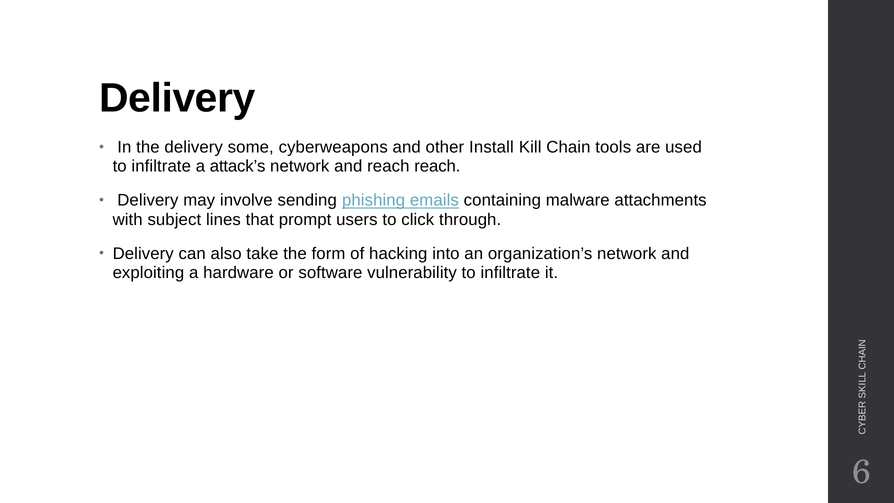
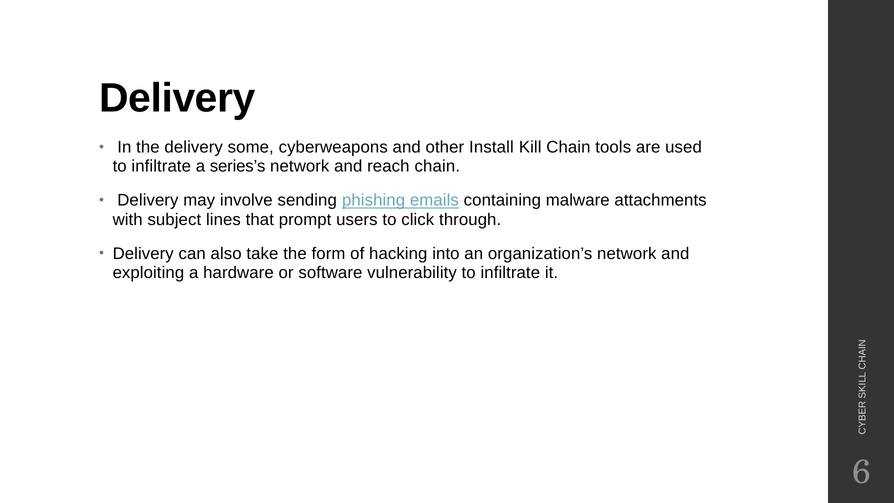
attack’s: attack’s -> series’s
reach reach: reach -> chain
